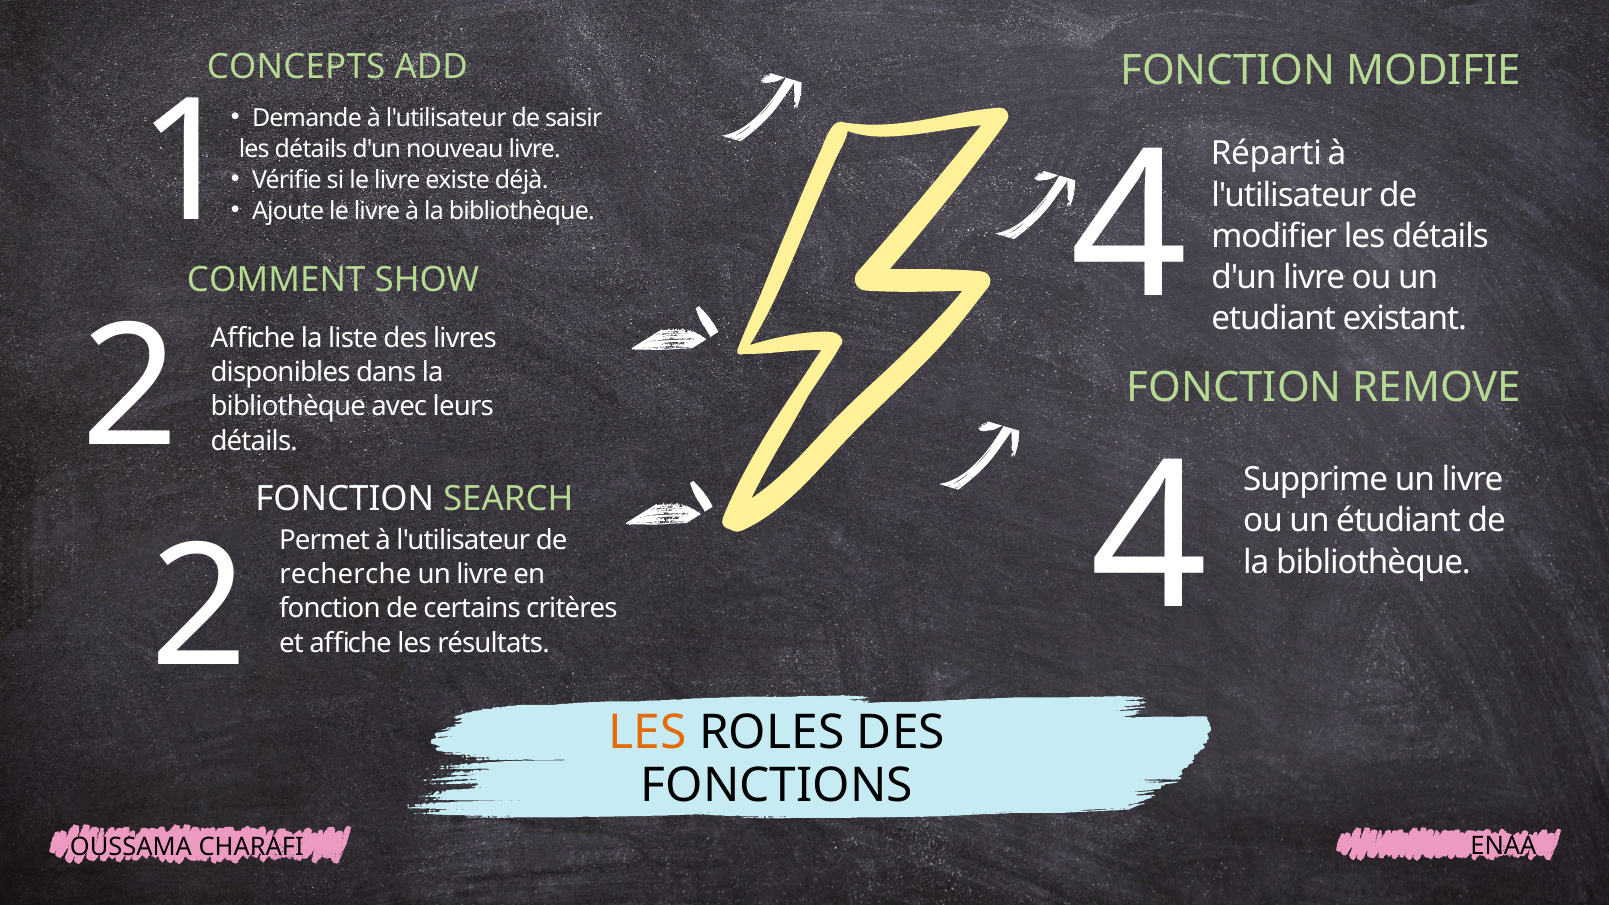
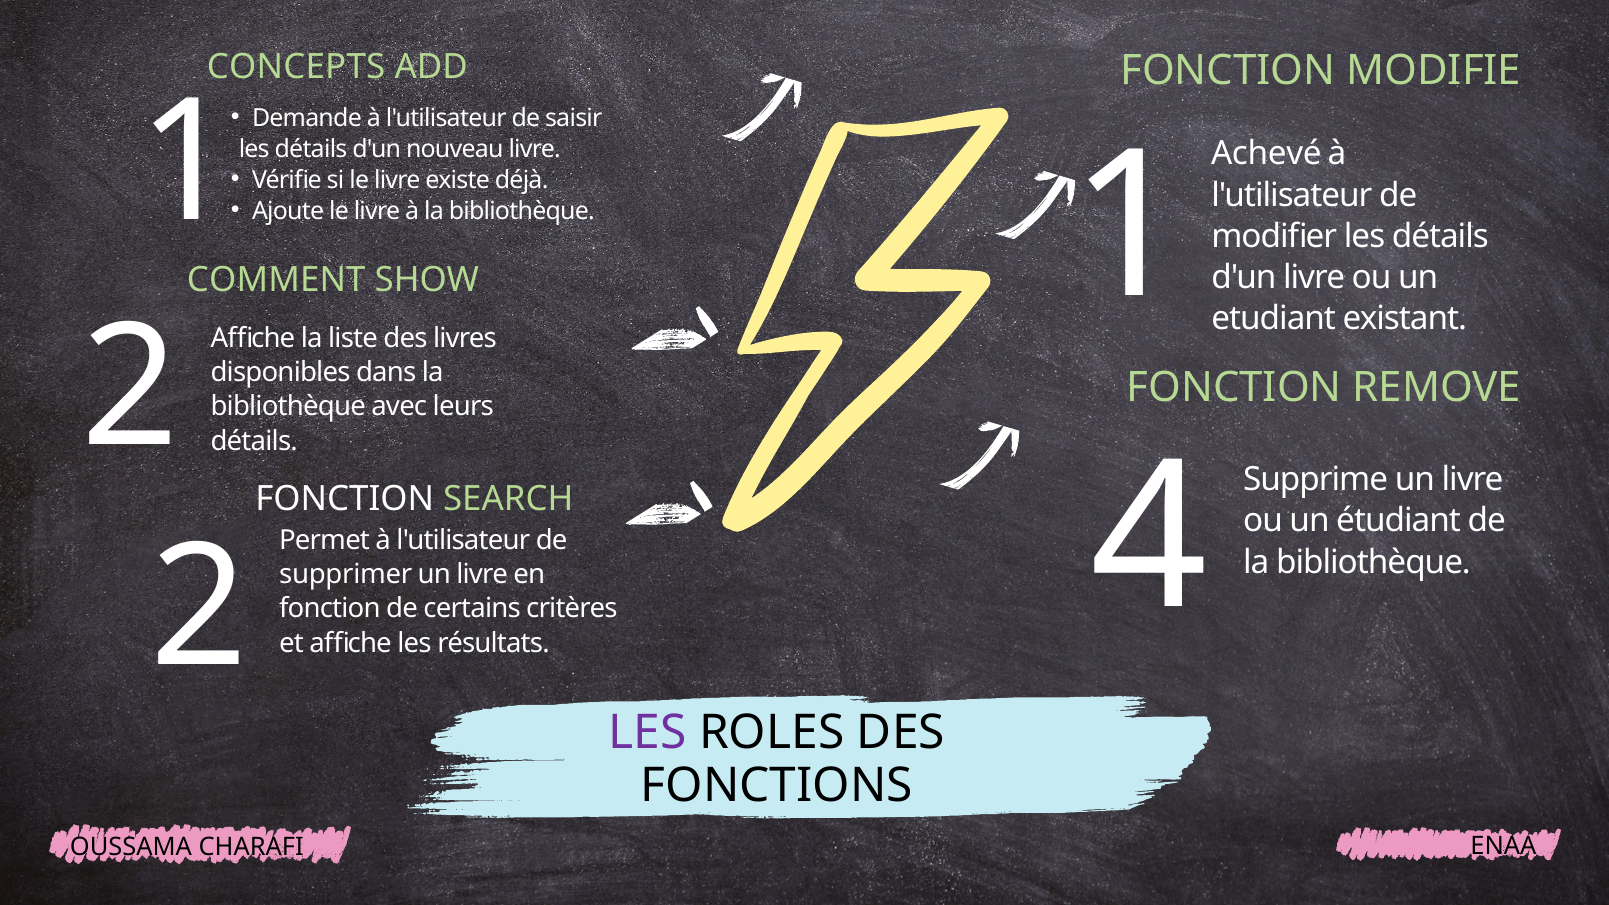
4 at (1129, 227): 4 -> 1
Réparti: Réparti -> Achevé
recherche: recherche -> supprimer
LES at (648, 732) colour: orange -> purple
